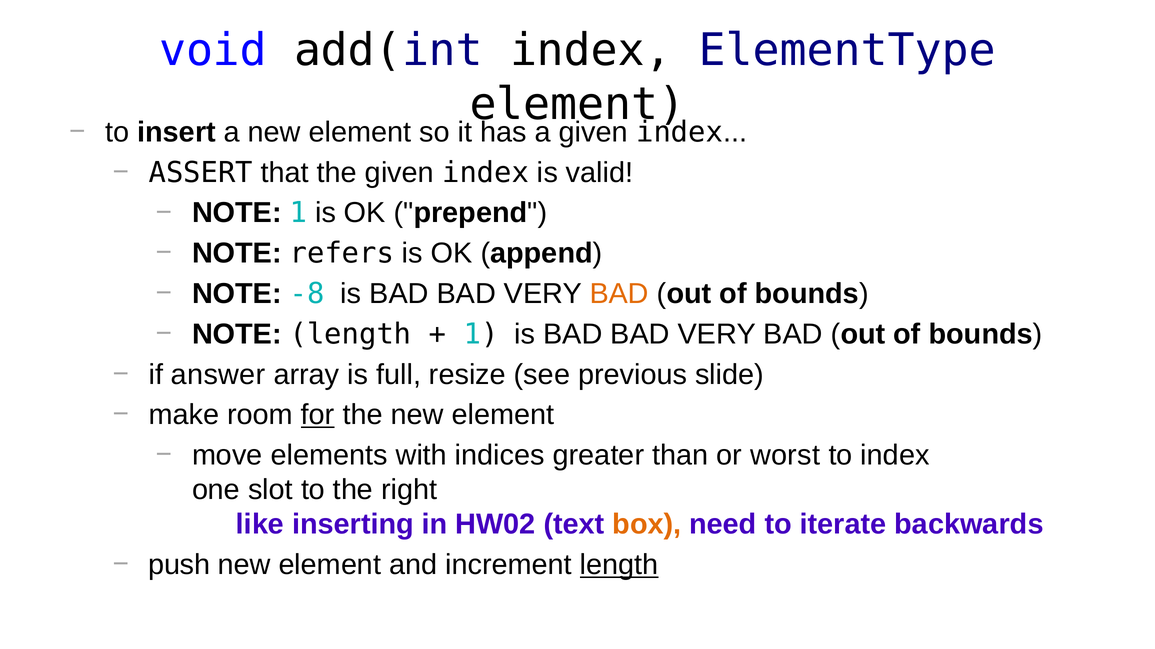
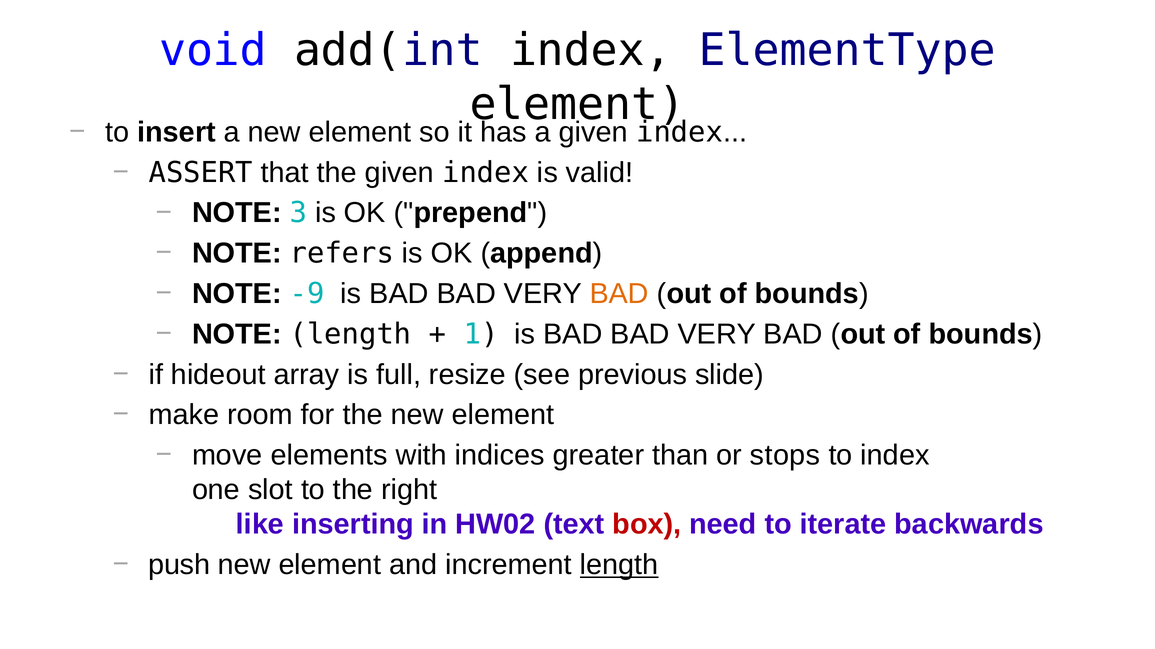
NOTE 1: 1 -> 3
-8: -8 -> -9
answer: answer -> hideout
for underline: present -> none
worst: worst -> stops
box colour: orange -> red
